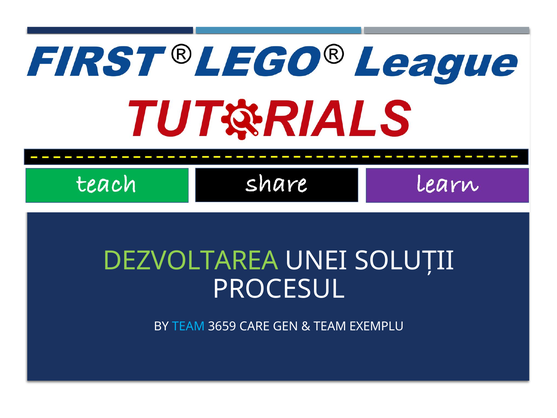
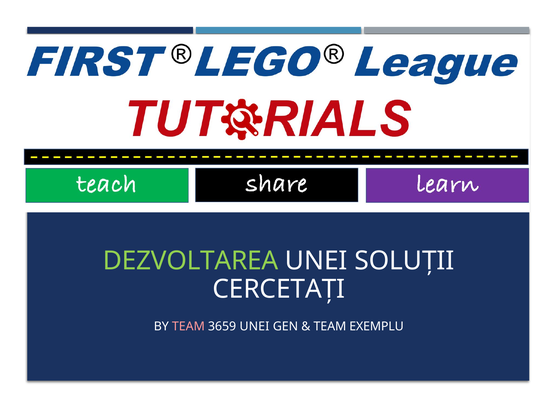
PROCESUL: PROCESUL -> CERCETAȚI
TEAM at (188, 326) colour: light blue -> pink
3659 CARE: CARE -> UNEI
